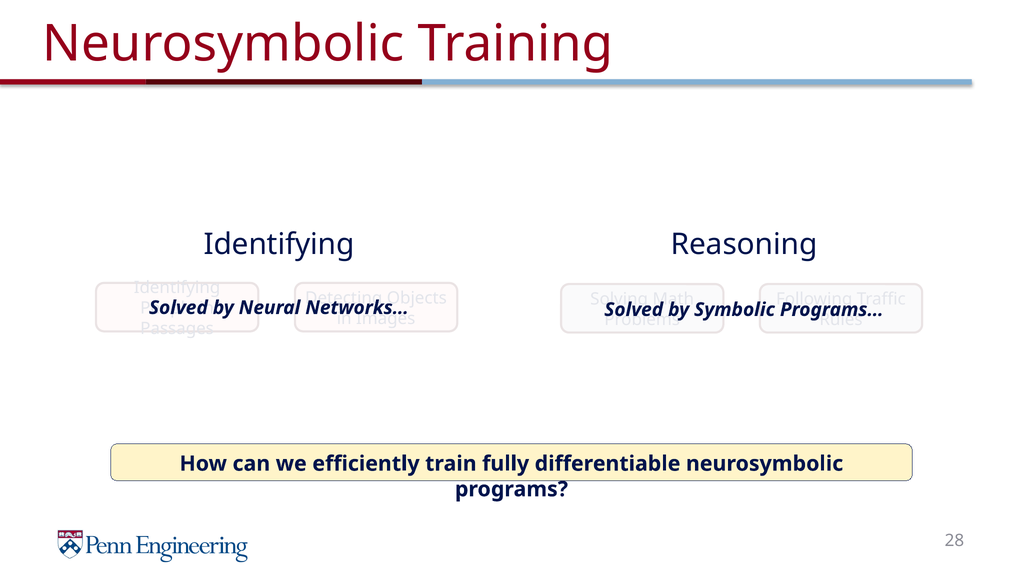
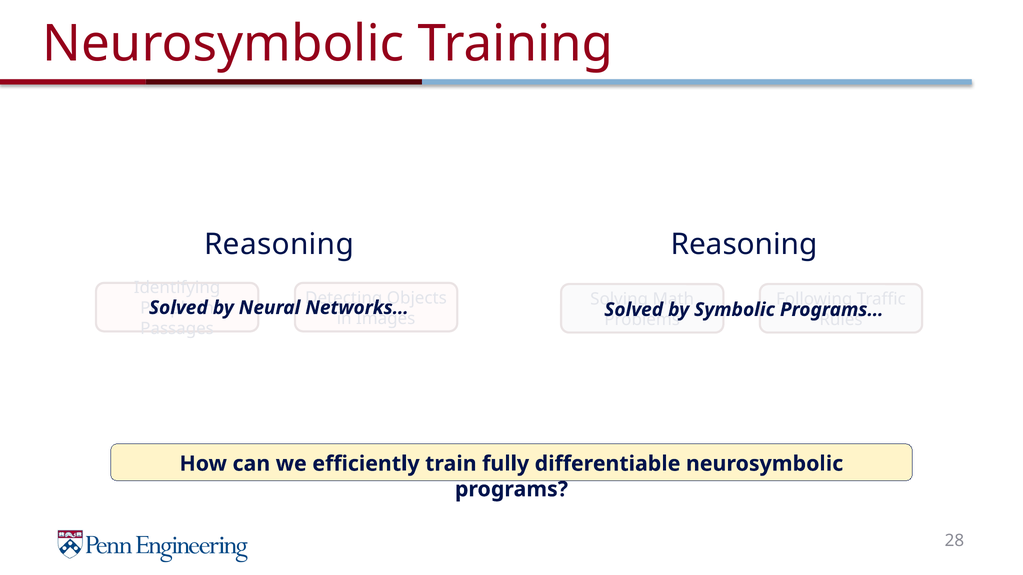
Identifying at (279, 245): Identifying -> Reasoning
